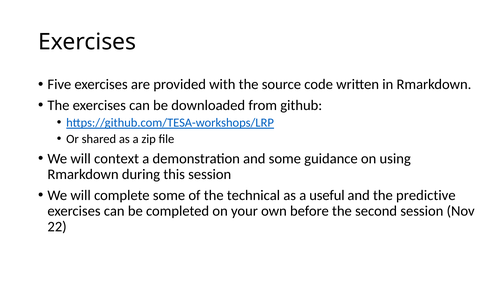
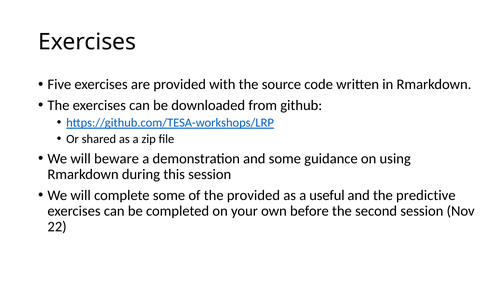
context: context -> beware
the technical: technical -> provided
